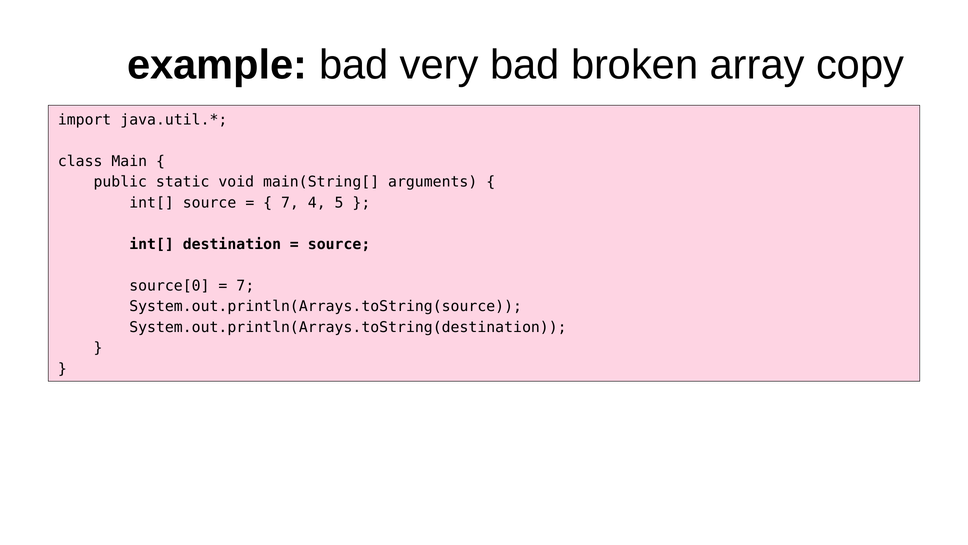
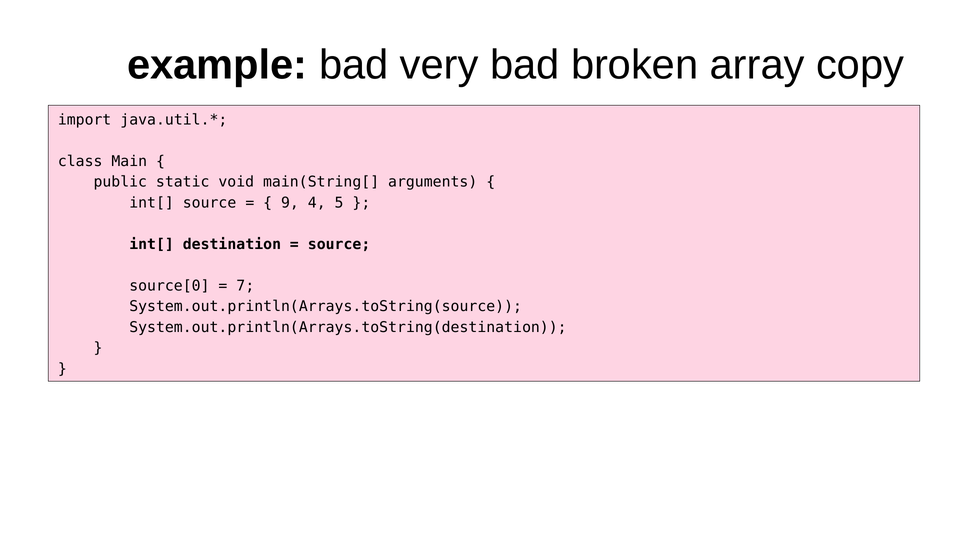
7 at (290, 203): 7 -> 9
